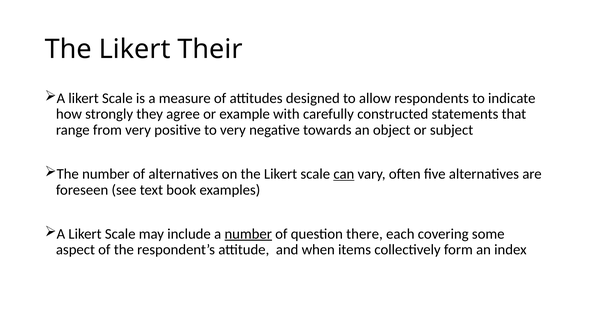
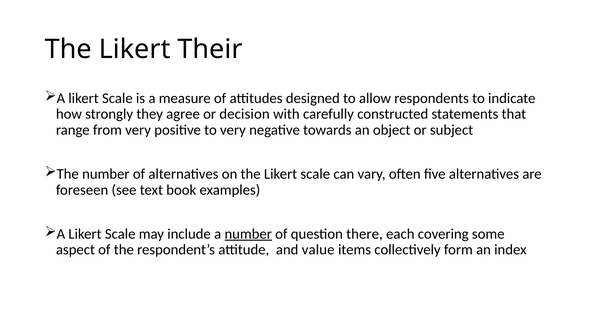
example: example -> decision
can underline: present -> none
when: when -> value
